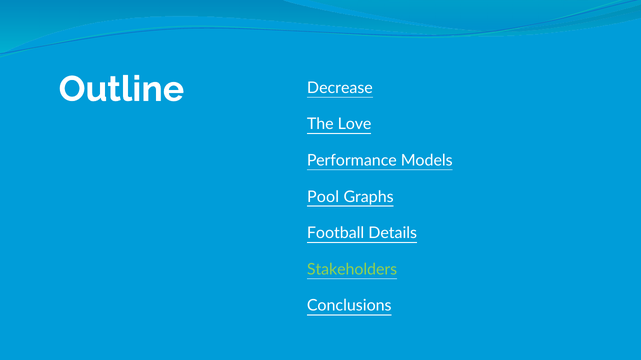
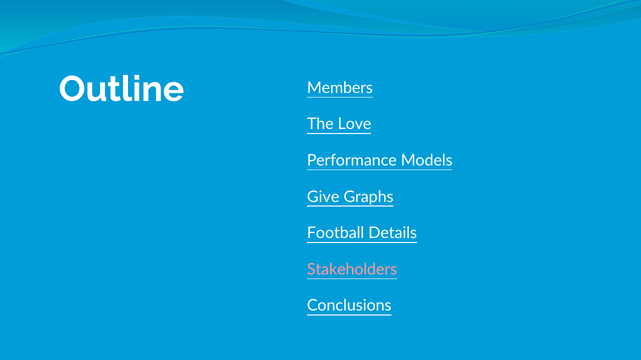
Decrease: Decrease -> Members
Pool: Pool -> Give
Stakeholders colour: light green -> pink
